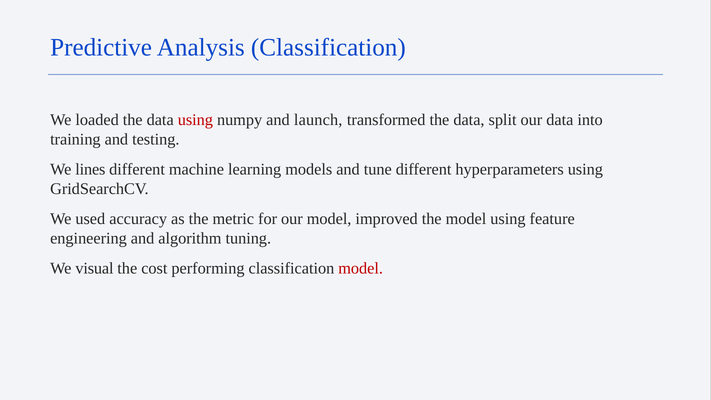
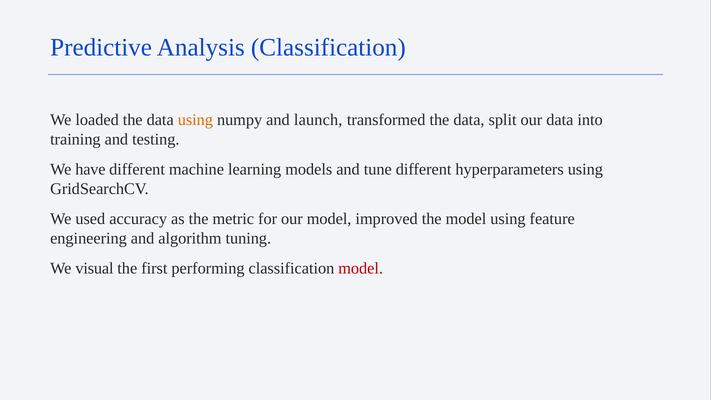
using at (195, 120) colour: red -> orange
lines: lines -> have
cost: cost -> first
